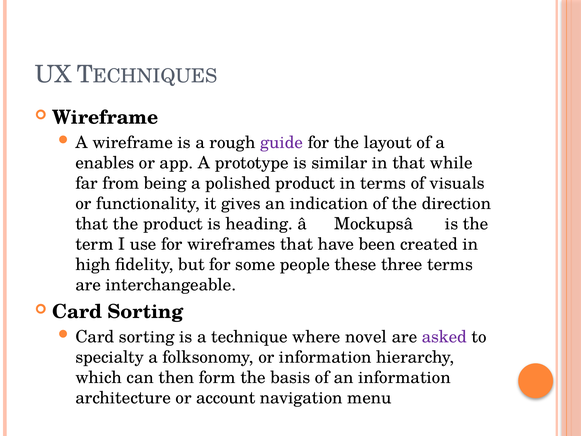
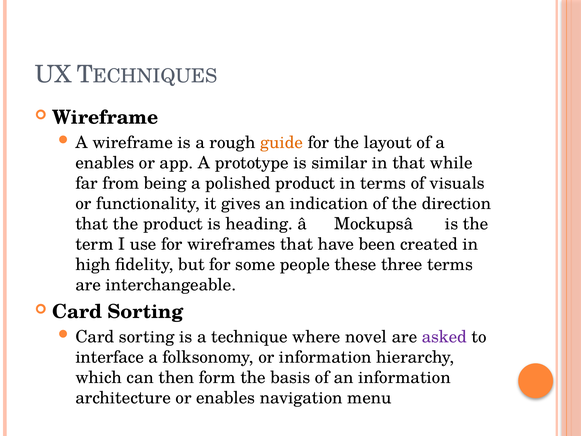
guide colour: purple -> orange
specialty: specialty -> interface
or account: account -> enables
